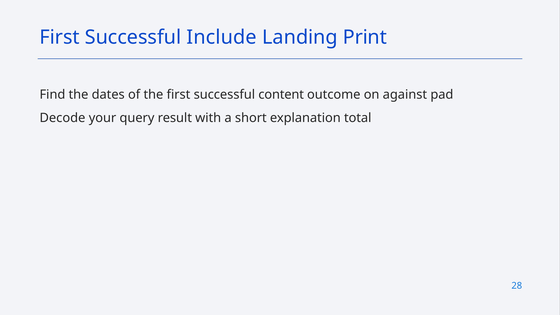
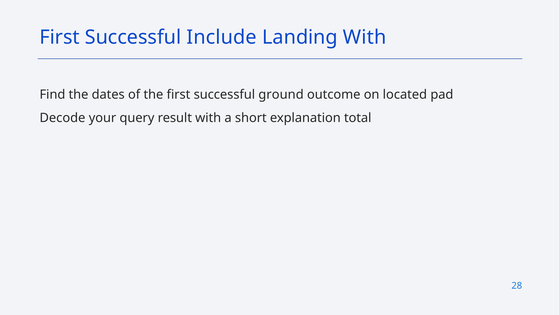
Landing Print: Print -> With
content: content -> ground
against: against -> located
